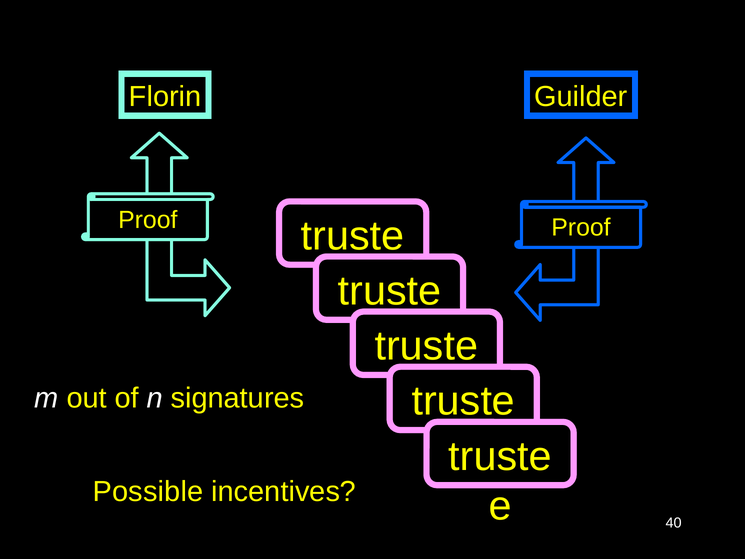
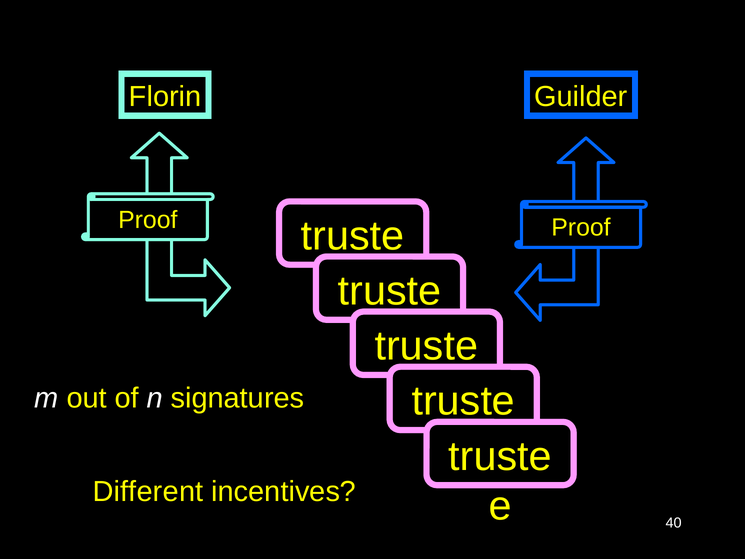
Possible: Possible -> Different
